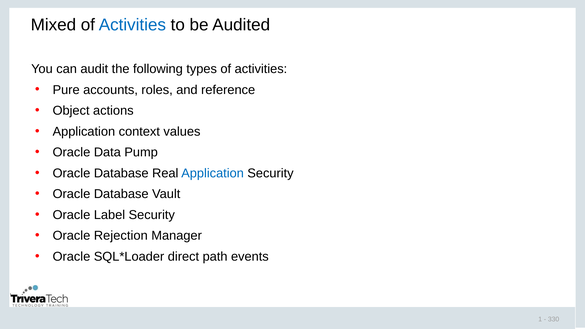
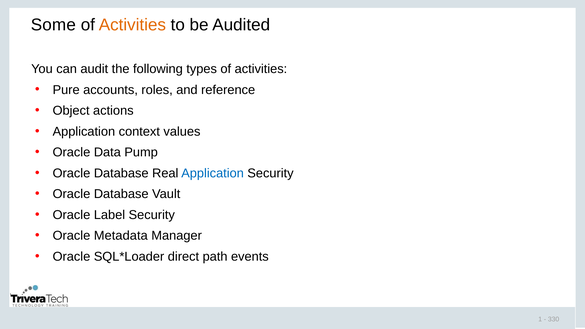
Mixed: Mixed -> Some
Activities at (132, 25) colour: blue -> orange
Rejection: Rejection -> Metadata
